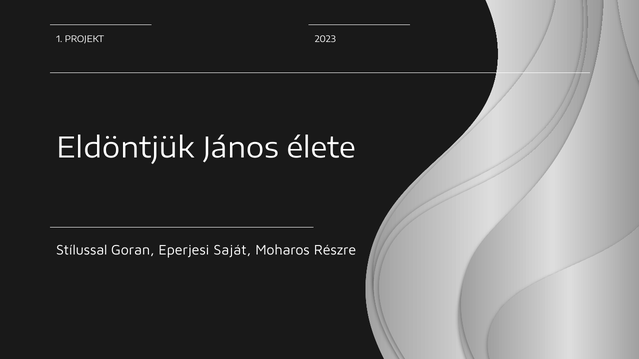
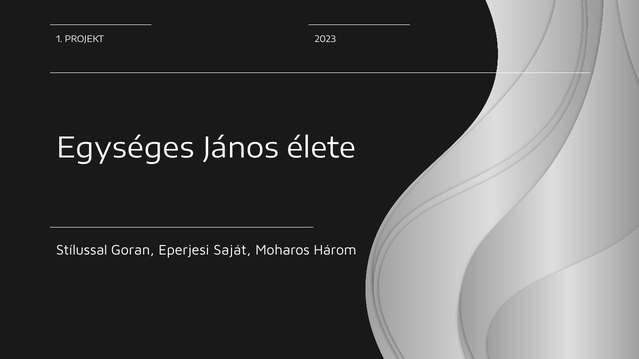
Eldöntjük: Eldöntjük -> Egységes
Részre: Részre -> Három
